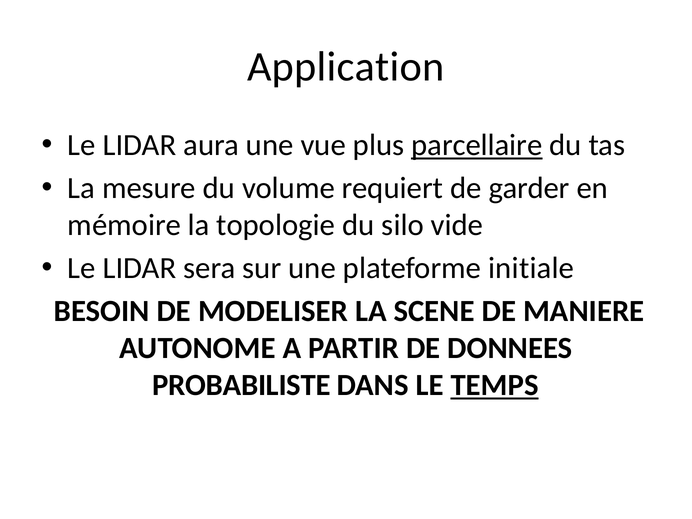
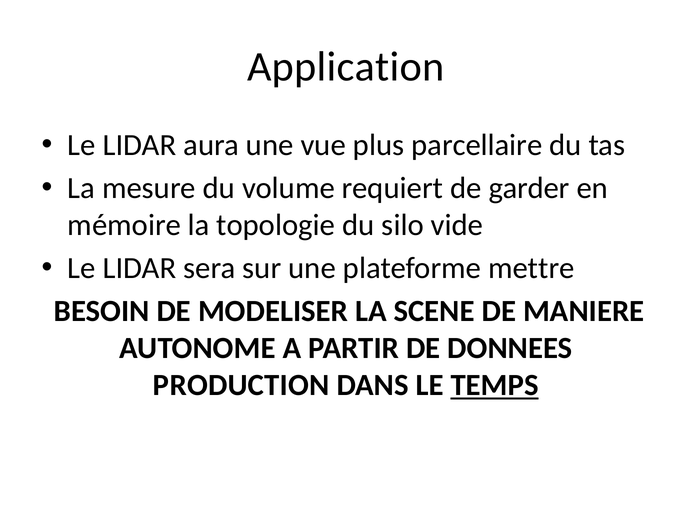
parcellaire underline: present -> none
initiale: initiale -> mettre
PROBABILISTE: PROBABILISTE -> PRODUCTION
